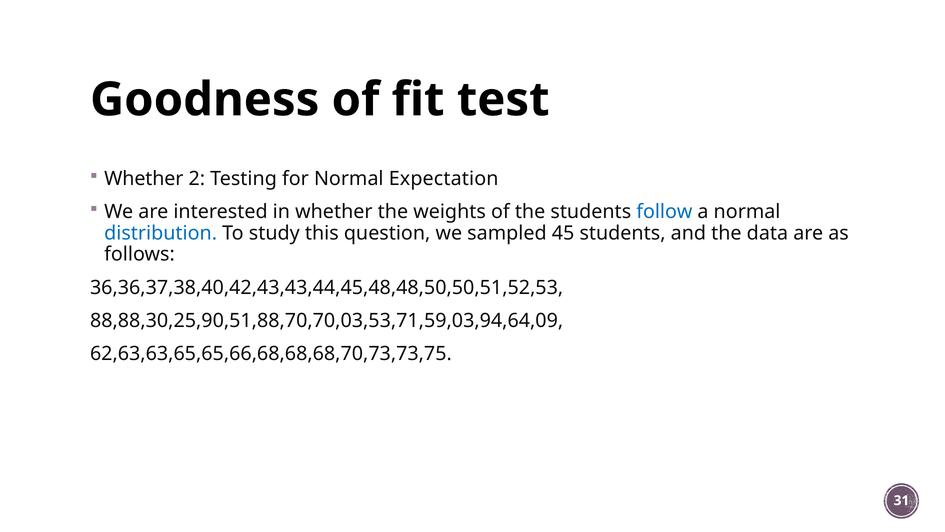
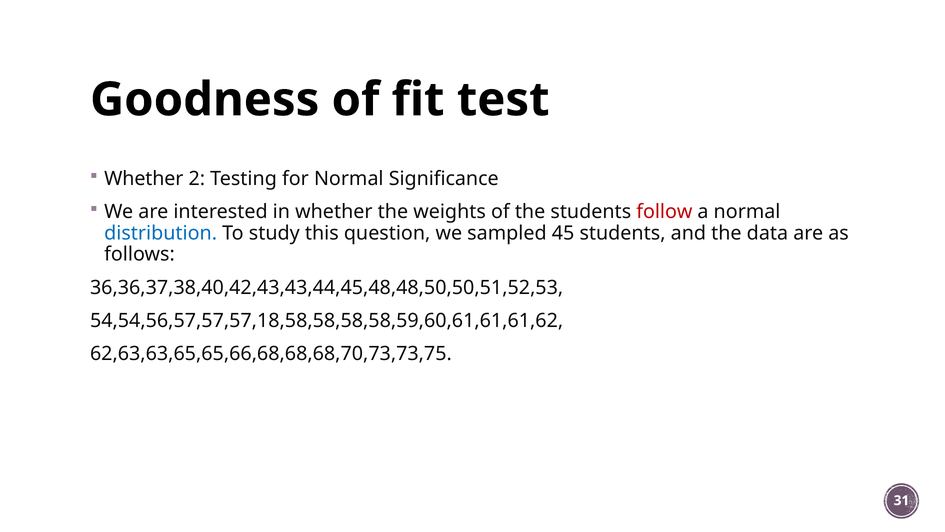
Expectation: Expectation -> Significance
follow colour: blue -> red
88,88,30,25,90,51,88,70,70,03,53,71,59,03,94,64,09: 88,88,30,25,90,51,88,70,70,03,53,71,59,03,94,64,09 -> 54,54,56,57,57,57,18,58,58,58,58,59,60,61,61,61,62
